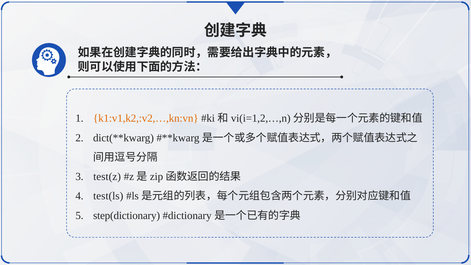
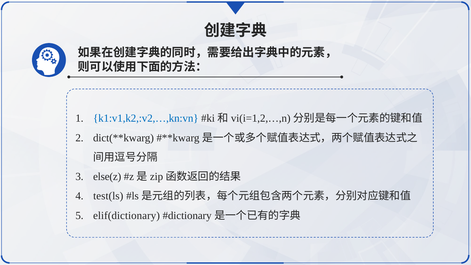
k1:v1,k2,:v2,…,kn:vn colour: orange -> blue
test(z: test(z -> else(z
step(dictionary: step(dictionary -> elif(dictionary
